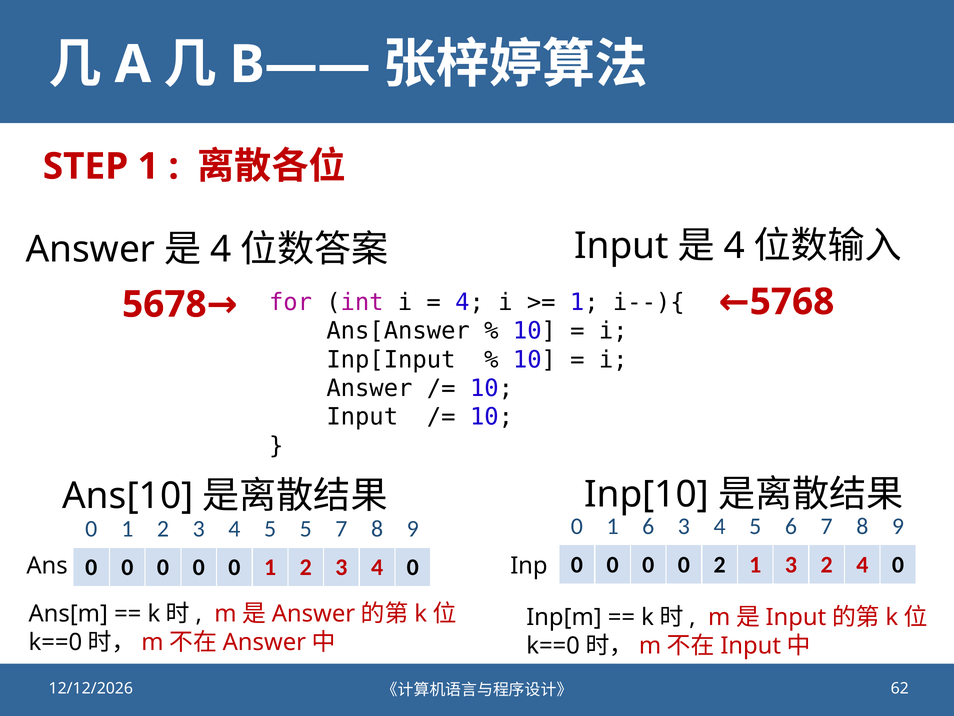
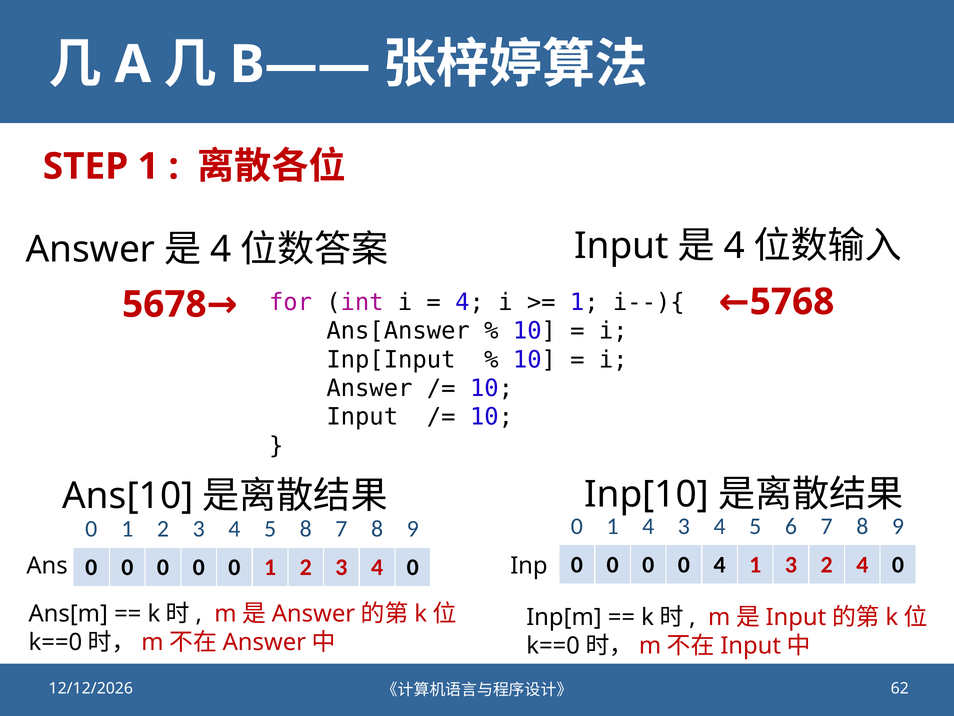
1 6: 6 -> 4
5 5: 5 -> 8
0 2: 2 -> 4
